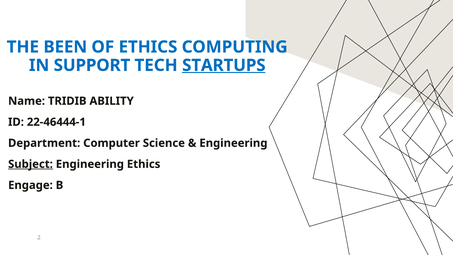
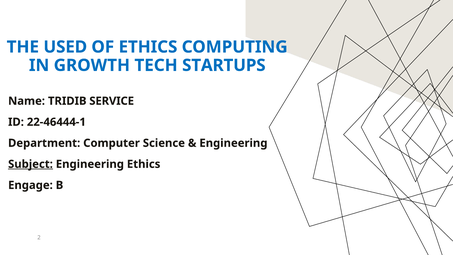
BEEN: BEEN -> USED
SUPPORT: SUPPORT -> GROWTH
STARTUPS underline: present -> none
ABILITY: ABILITY -> SERVICE
